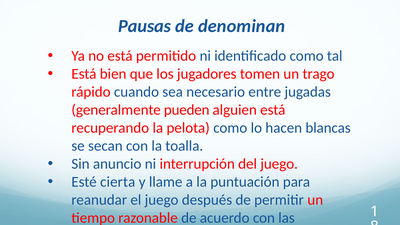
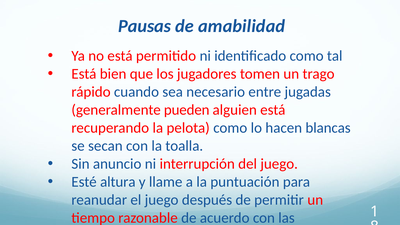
denominan: denominan -> amabilidad
cierta: cierta -> altura
